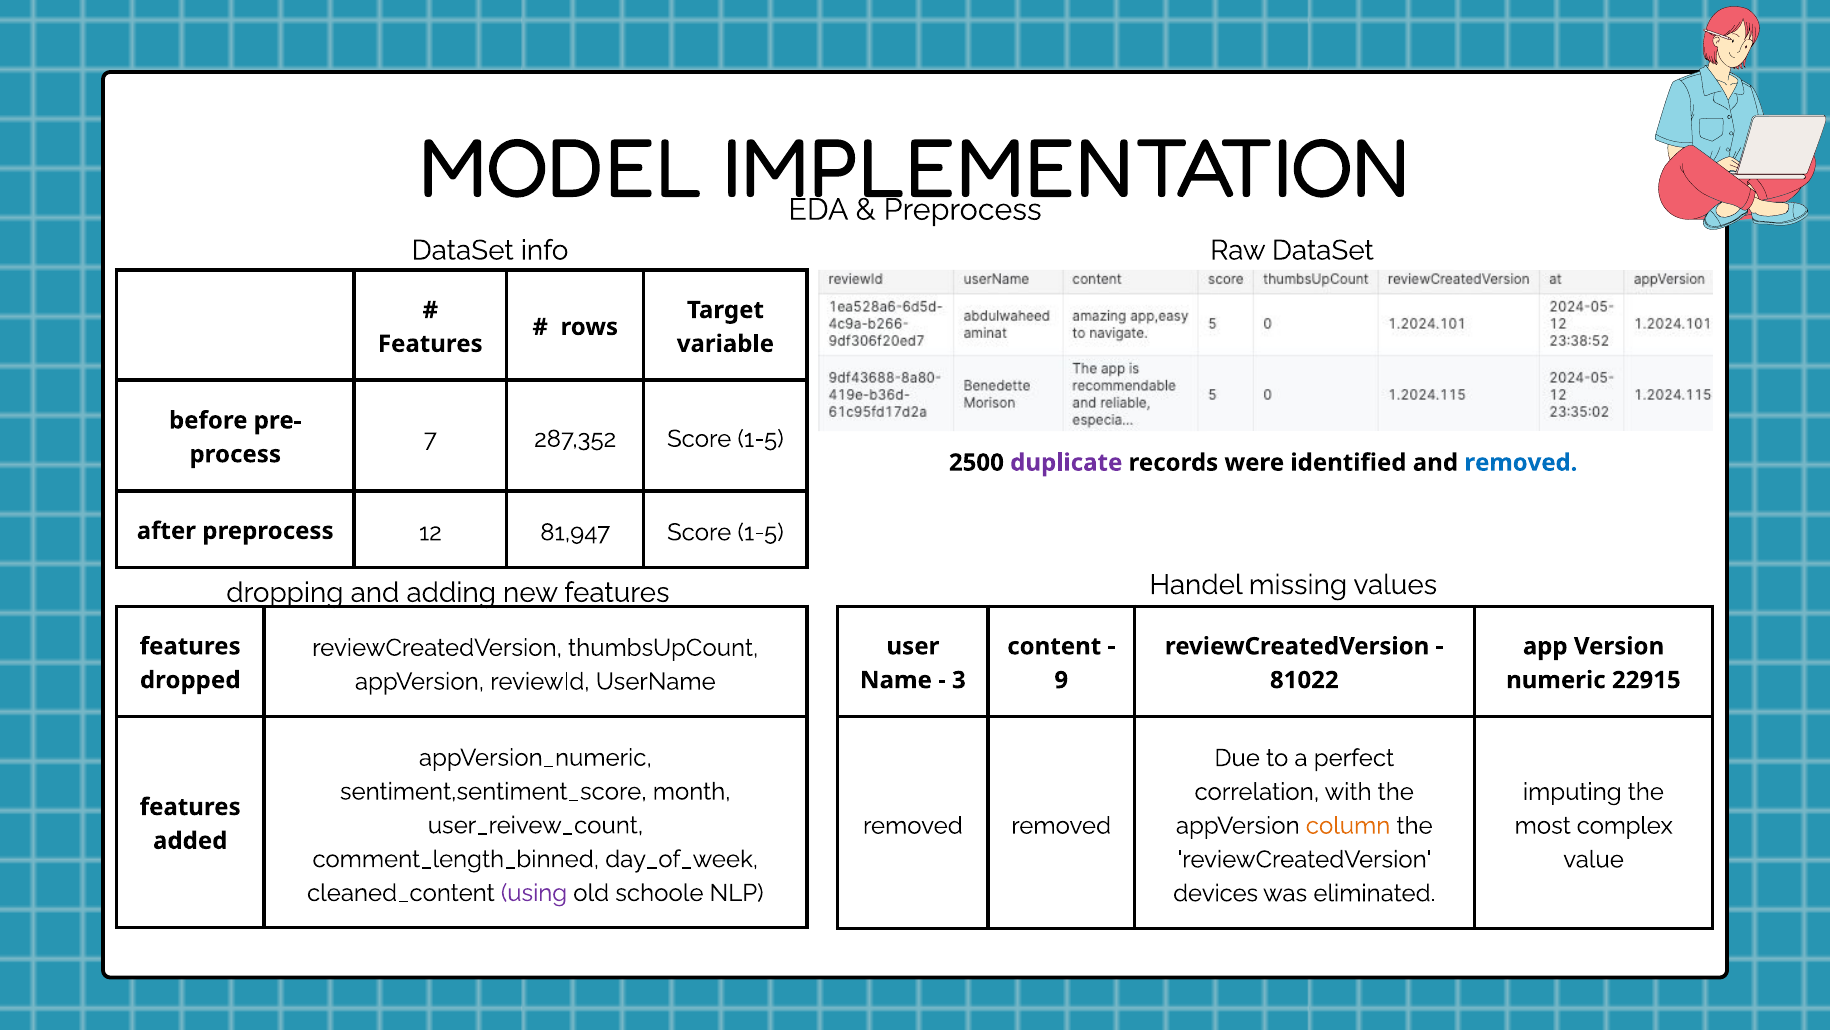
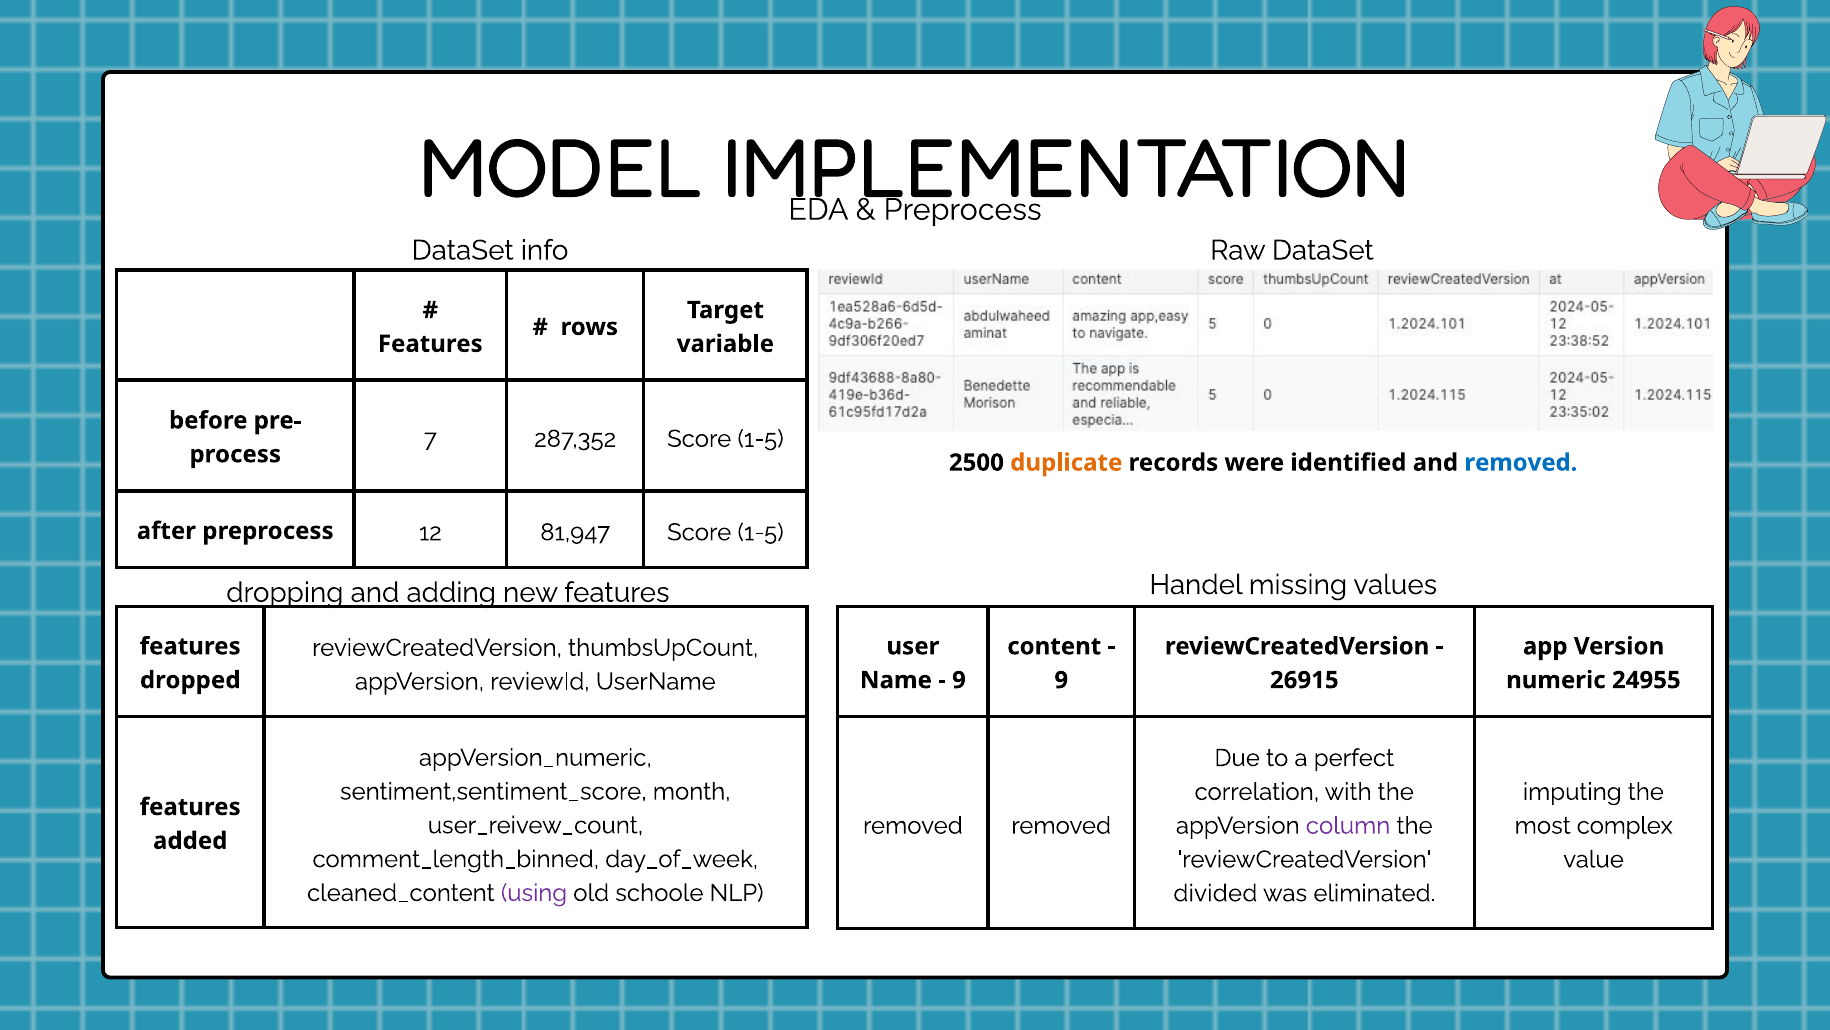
duplicate colour: purple -> orange
3 at (959, 680): 3 -> 9
81022: 81022 -> 26915
22915: 22915 -> 24955
column colour: orange -> purple
devices: devices -> divided
